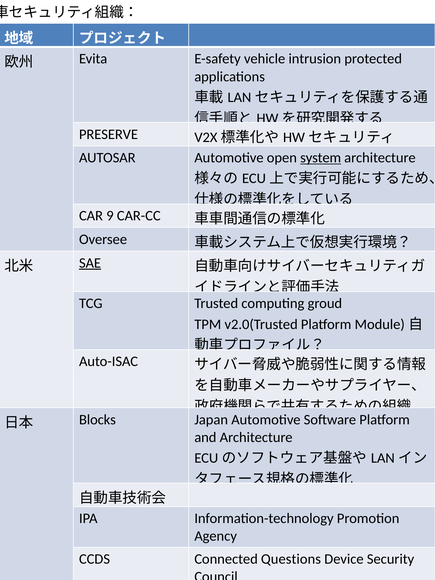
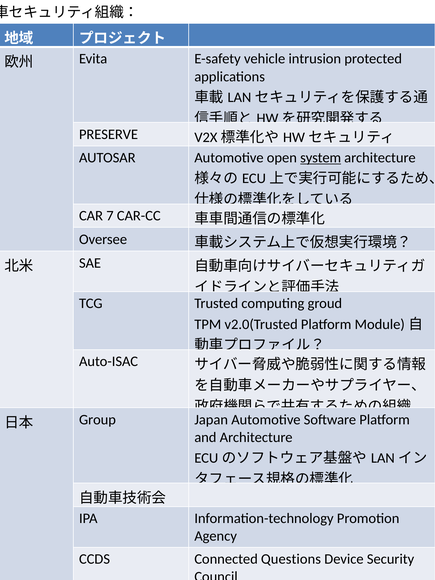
9: 9 -> 7
SAE underline: present -> none
Blocks: Blocks -> Group
